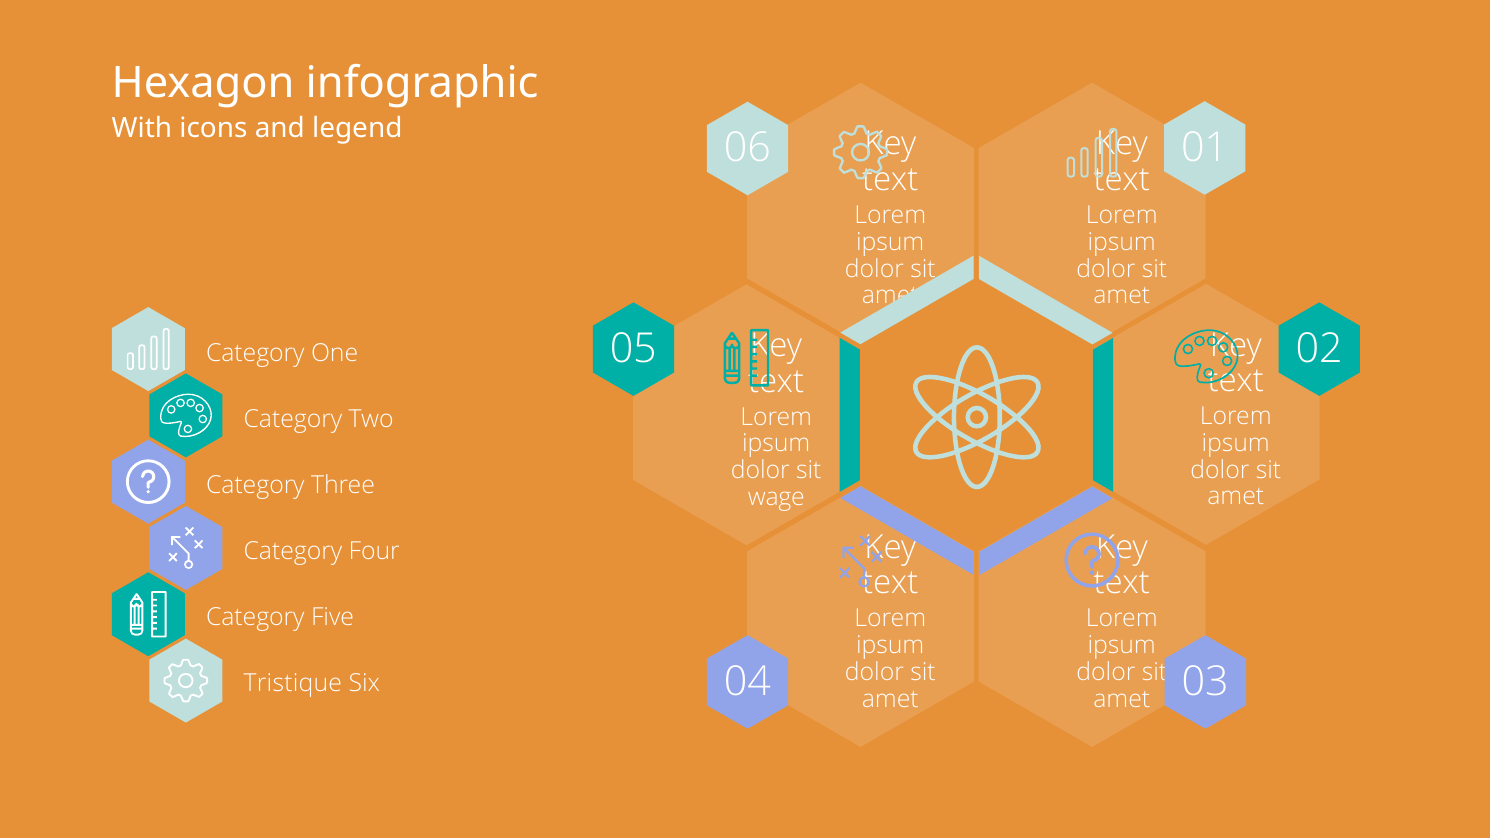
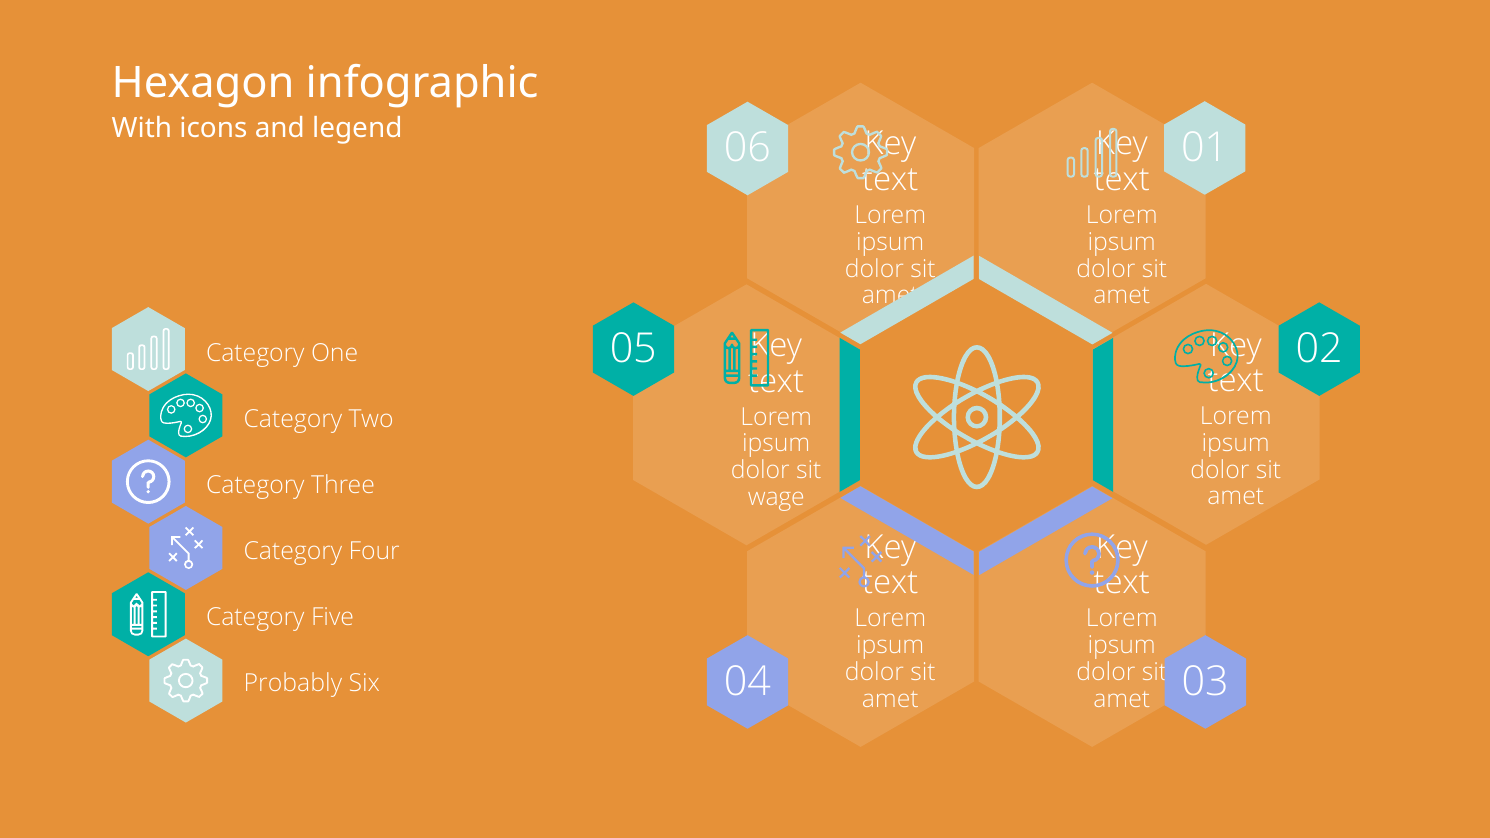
Tristique: Tristique -> Probably
